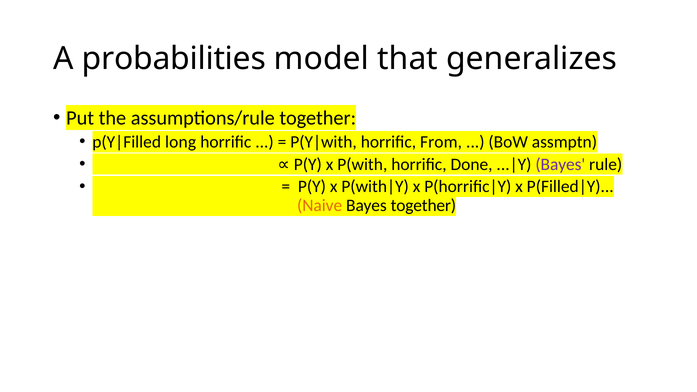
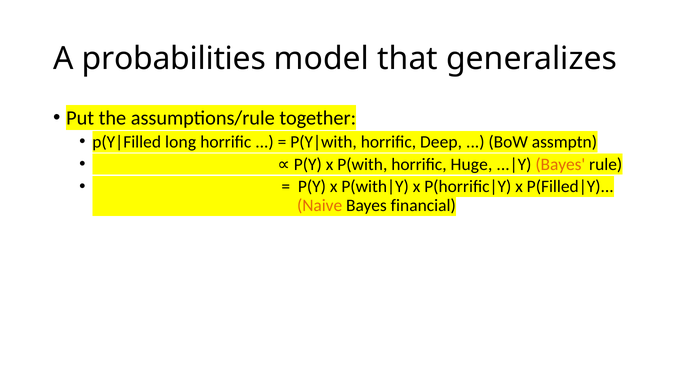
From: From -> Deep
Done: Done -> Huge
Bayes at (560, 164) colour: purple -> orange
Bayes together: together -> financial
